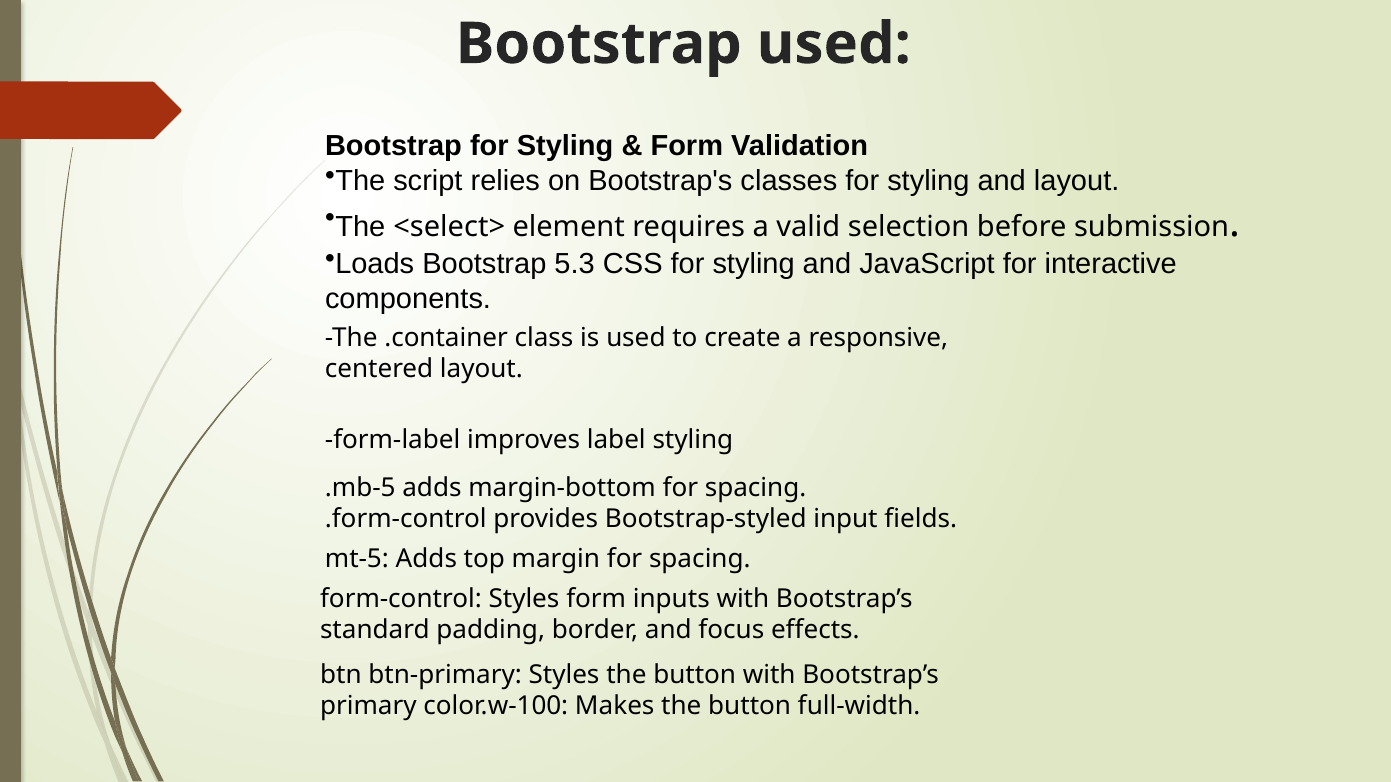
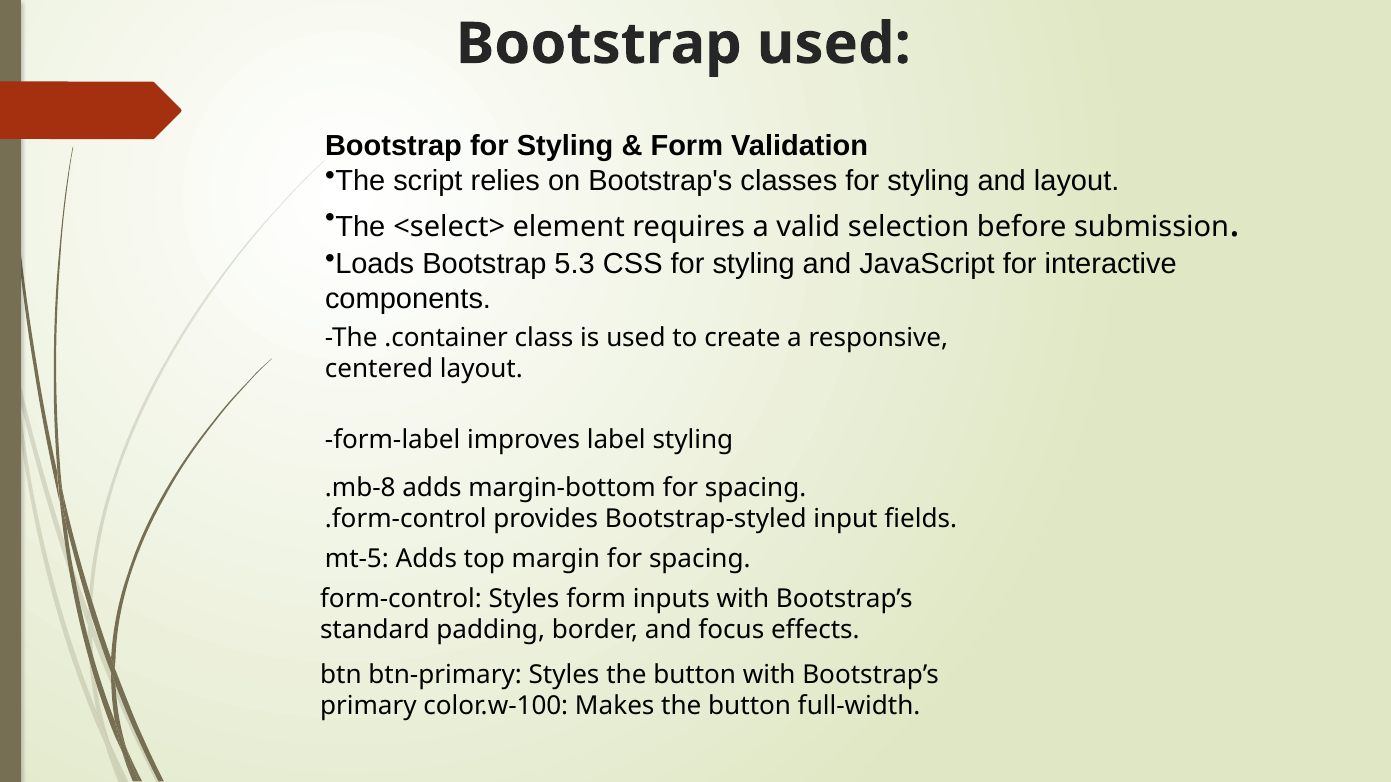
.mb-5: .mb-5 -> .mb-8
